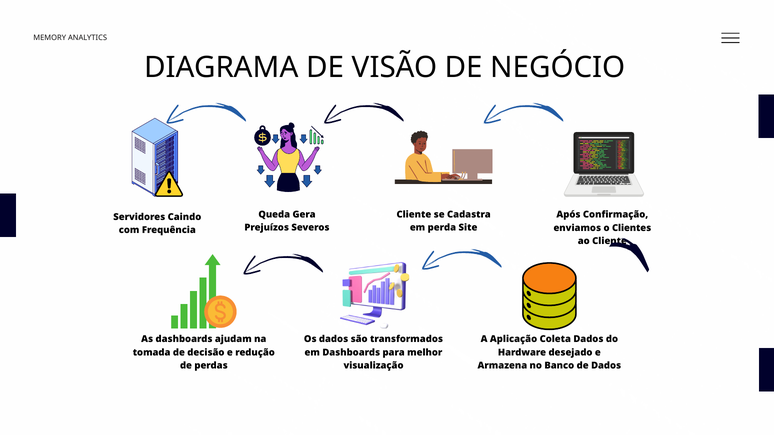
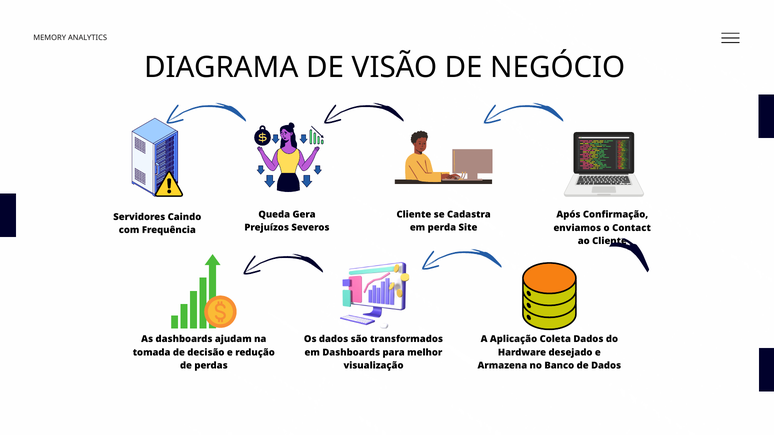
Clientes: Clientes -> Contact
